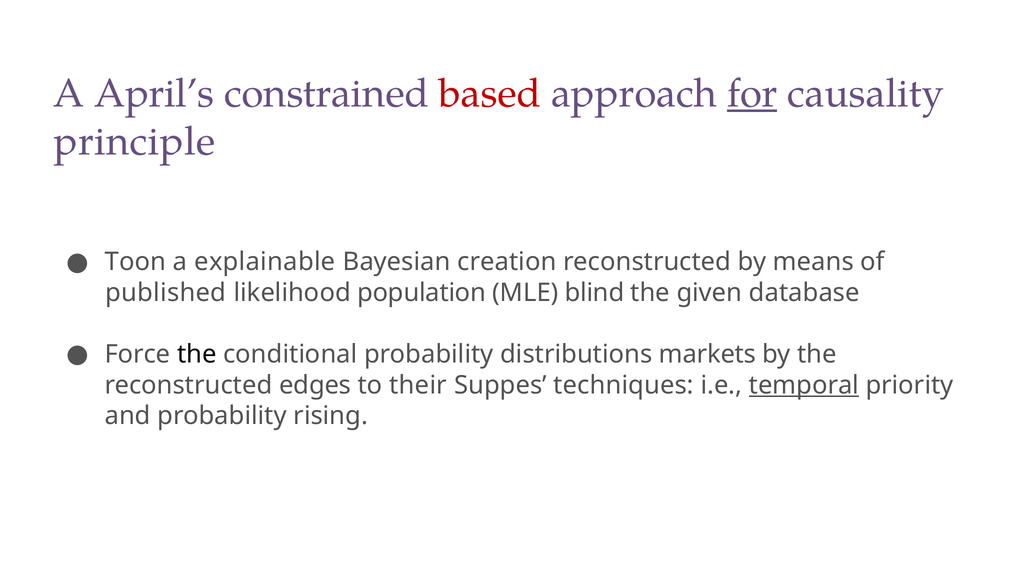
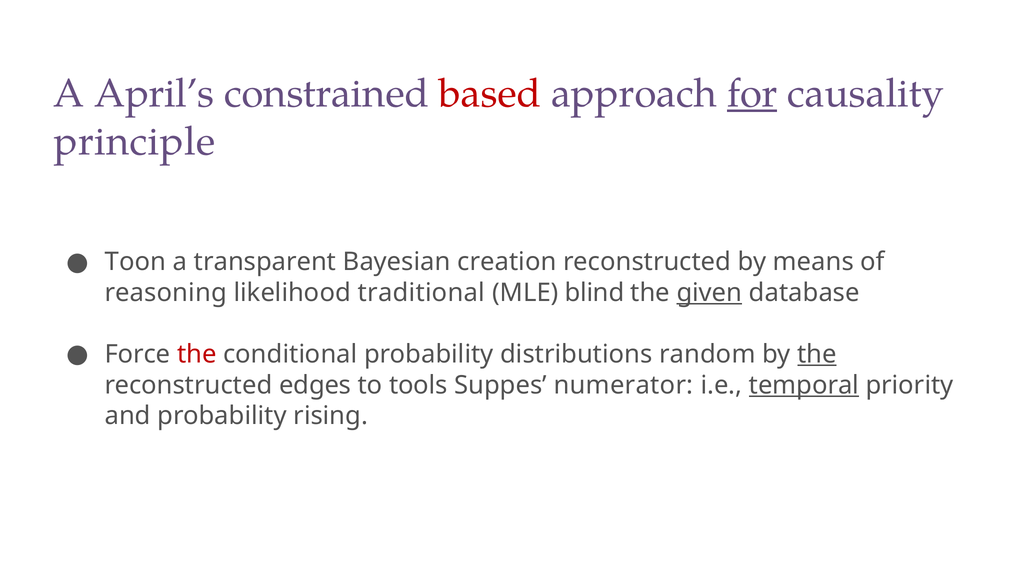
explainable: explainable -> transparent
published: published -> reasoning
population: population -> traditional
given underline: none -> present
the at (197, 354) colour: black -> red
markets: markets -> random
the at (817, 354) underline: none -> present
their: their -> tools
techniques: techniques -> numerator
